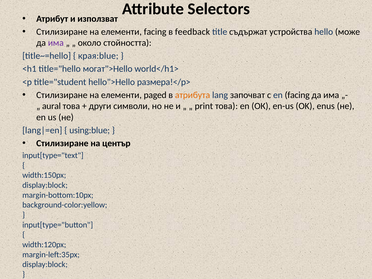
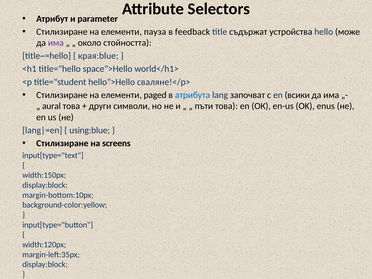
използват: използват -> parameter
елементи facing: facing -> пауза
могат">Hello: могат">Hello -> space">Hello
размера!</p>: размера!</p> -> сваляне!</p>
атрибута colour: orange -> blue
en facing: facing -> всики
print: print -> пъти
център: център -> screens
